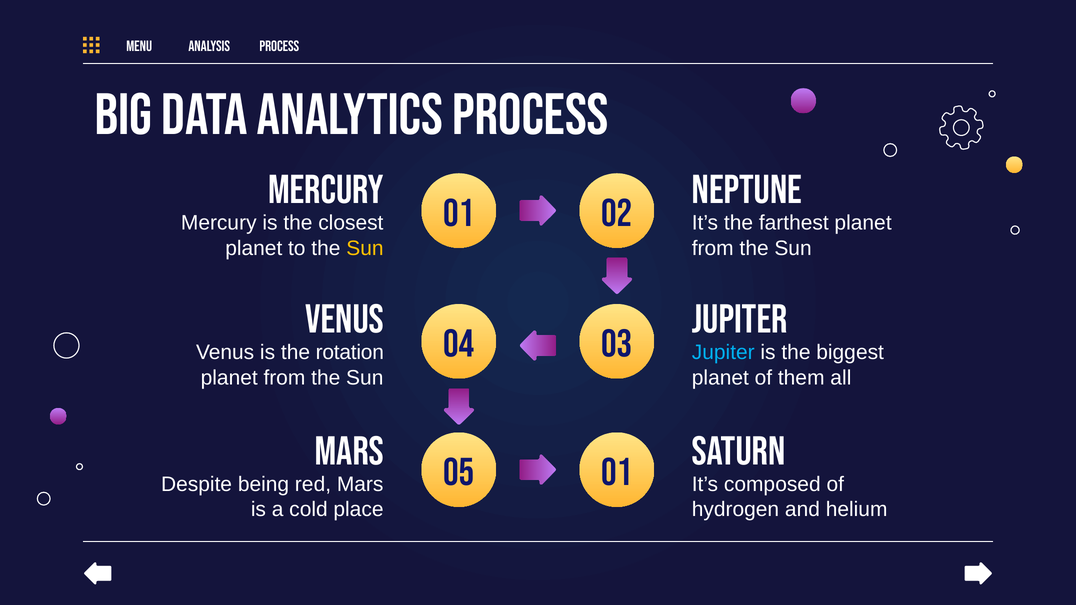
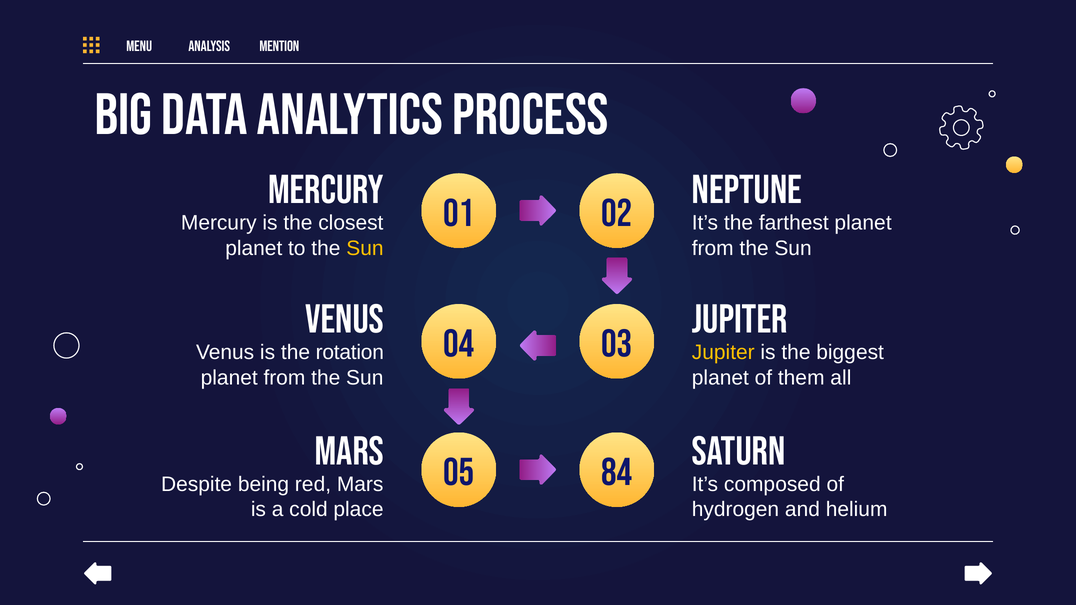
ANALYSIS PROCESS: PROCESS -> MENTION
Jupiter at (723, 353) colour: light blue -> yellow
05 01: 01 -> 84
